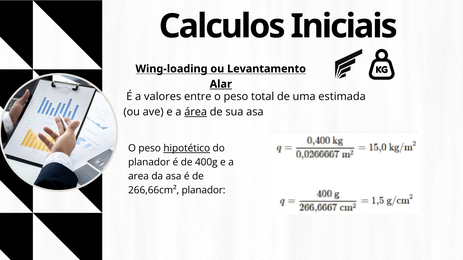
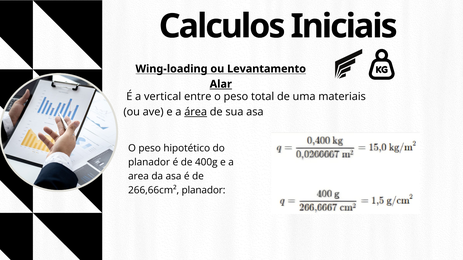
valores: valores -> vertical
estimada: estimada -> materiais
hipotético underline: present -> none
